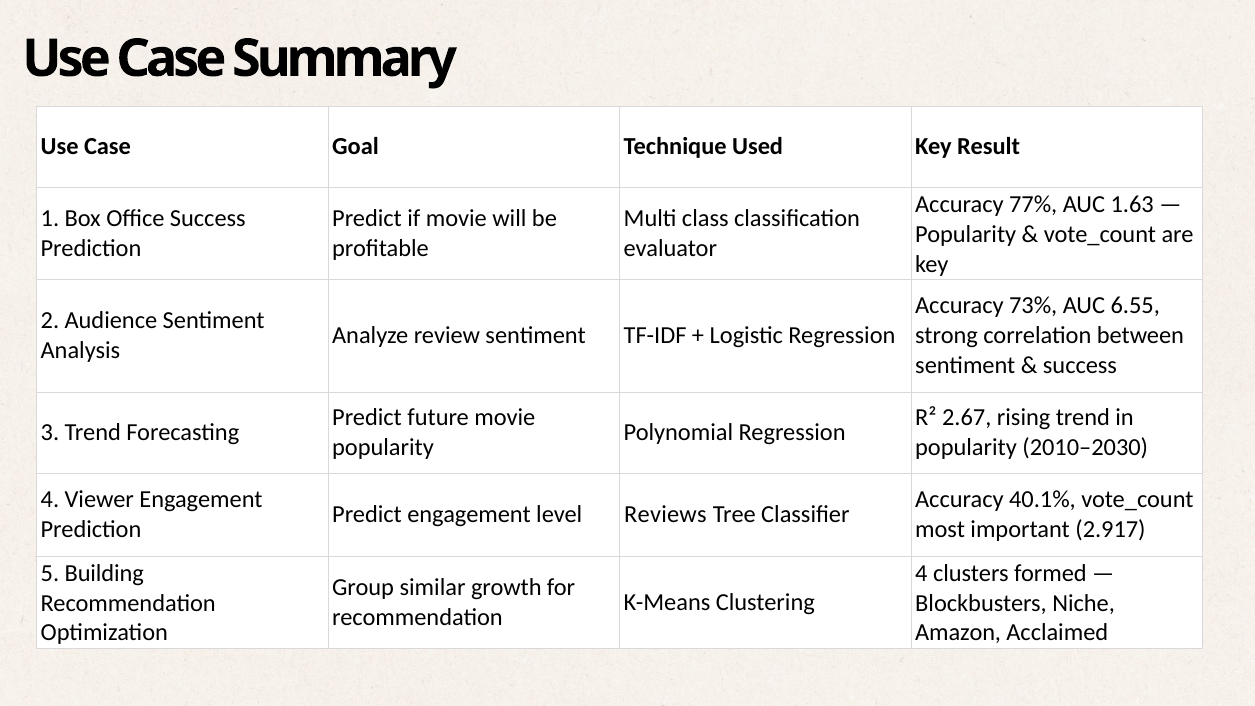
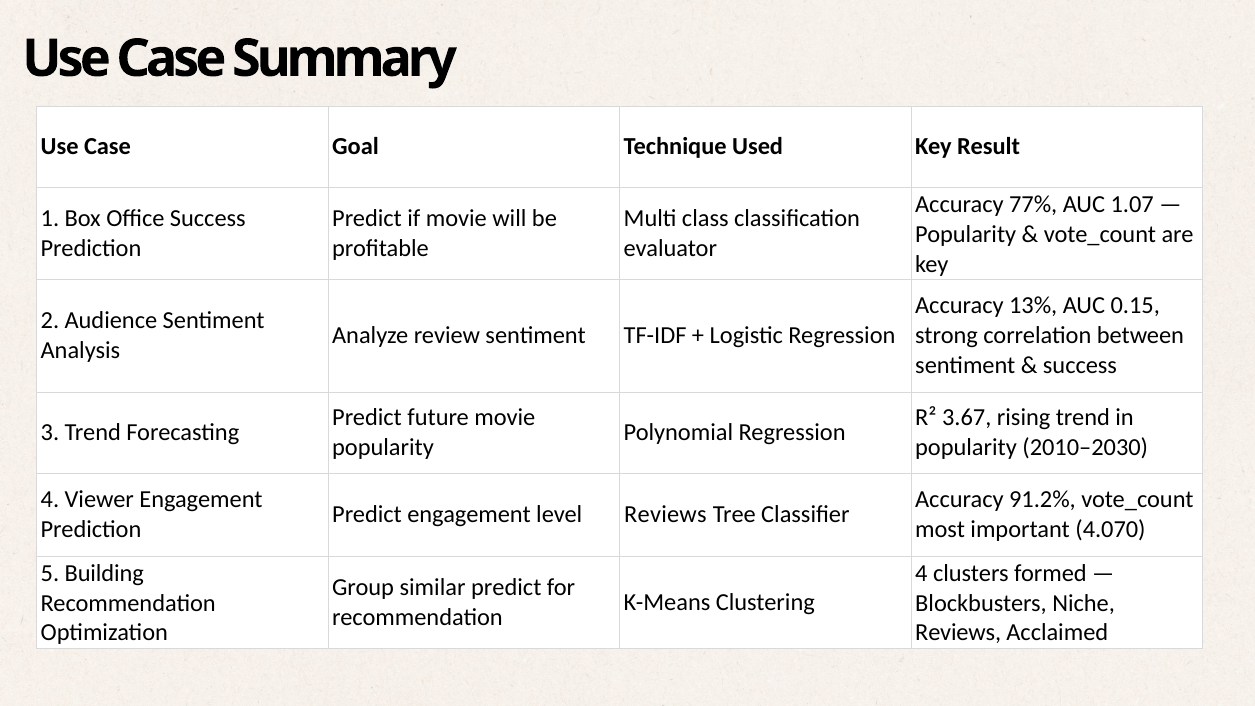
1.63: 1.63 -> 1.07
73%: 73% -> 13%
6.55: 6.55 -> 0.15
2.67: 2.67 -> 3.67
40.1%: 40.1% -> 91.2%
2.917: 2.917 -> 4.070
similar growth: growth -> predict
Amazon at (958, 633): Amazon -> Reviews
